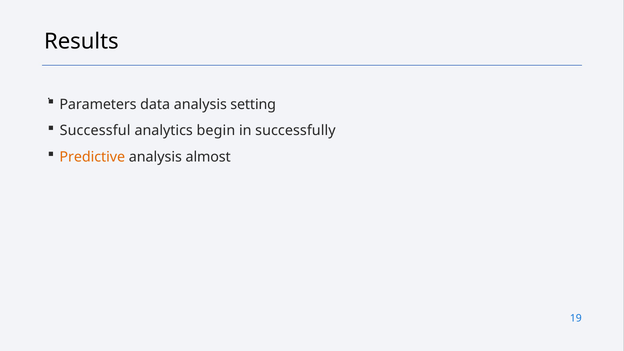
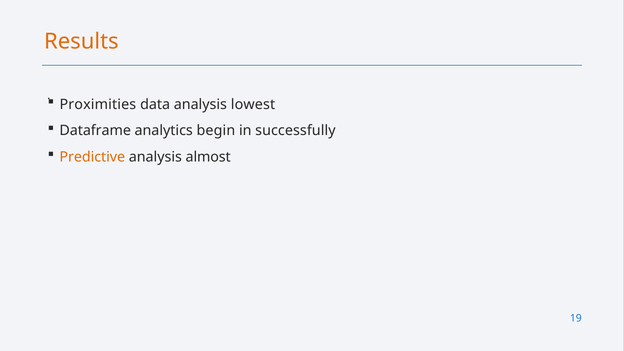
Results colour: black -> orange
Parameters: Parameters -> Proximities
setting: setting -> lowest
Successful: Successful -> Dataframe
